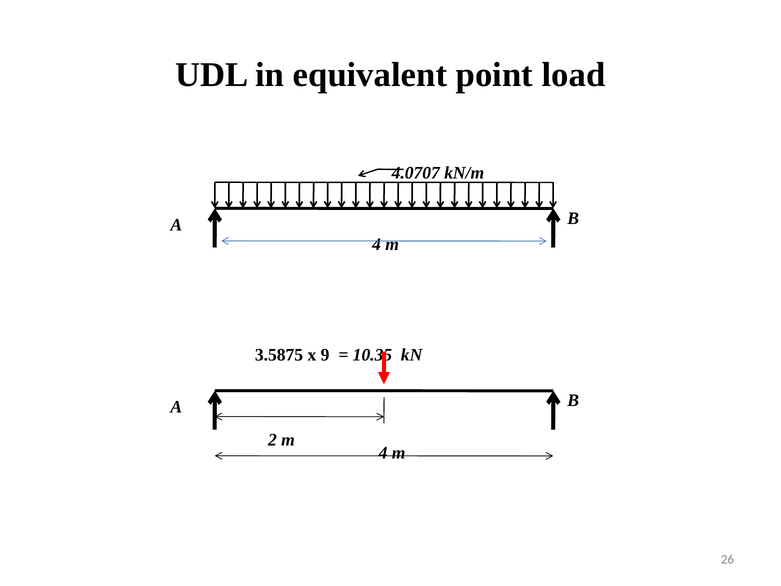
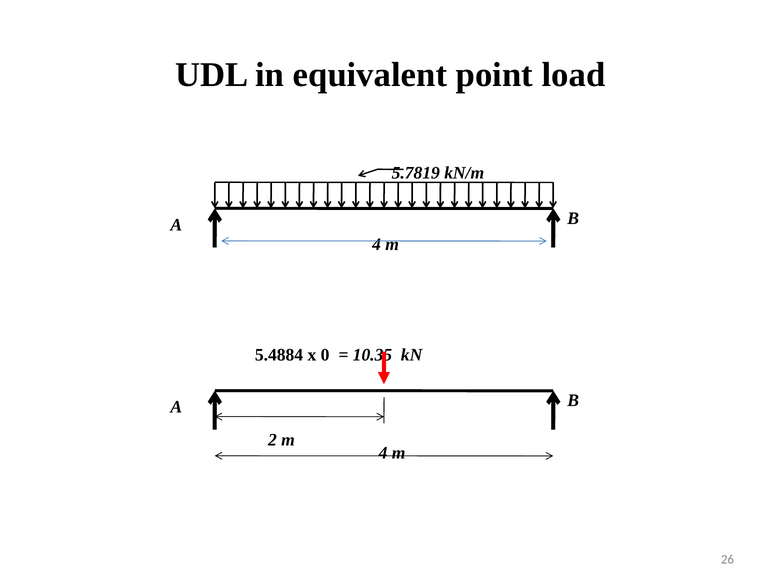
4.0707: 4.0707 -> 5.7819
3.5875: 3.5875 -> 5.4884
9: 9 -> 0
